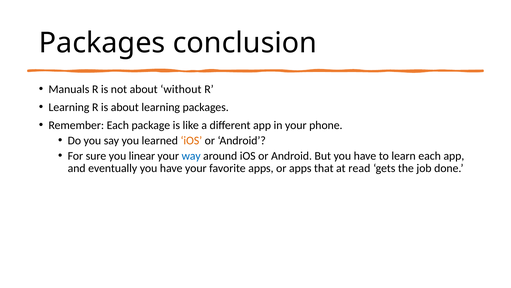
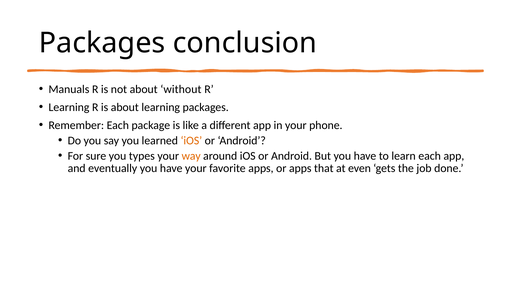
linear: linear -> types
way colour: blue -> orange
read: read -> even
